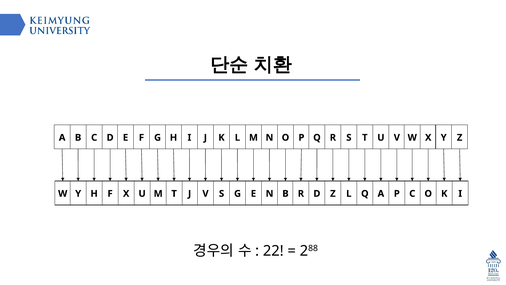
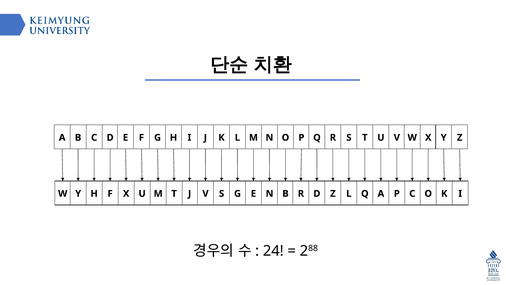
22: 22 -> 24
